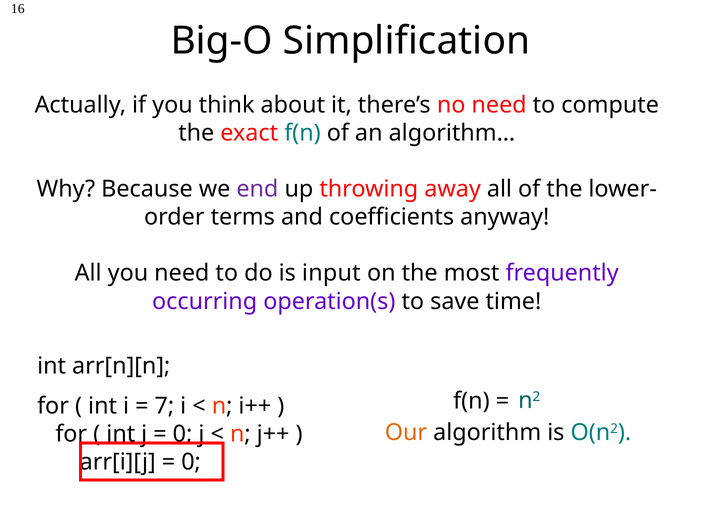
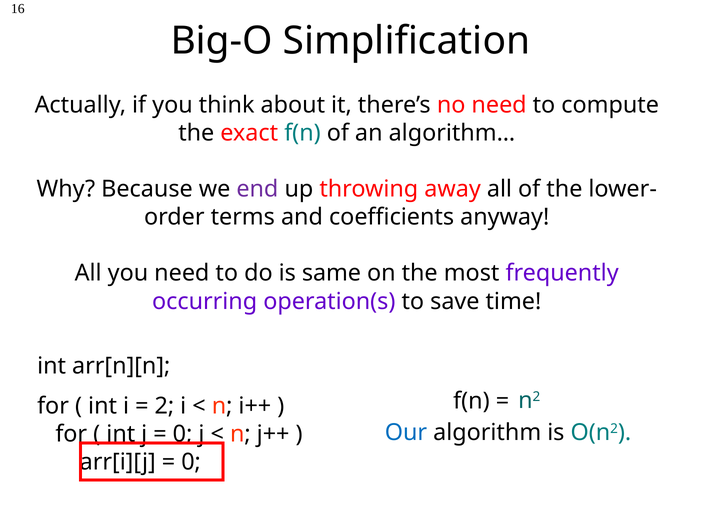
input: input -> same
7: 7 -> 2
Our colour: orange -> blue
